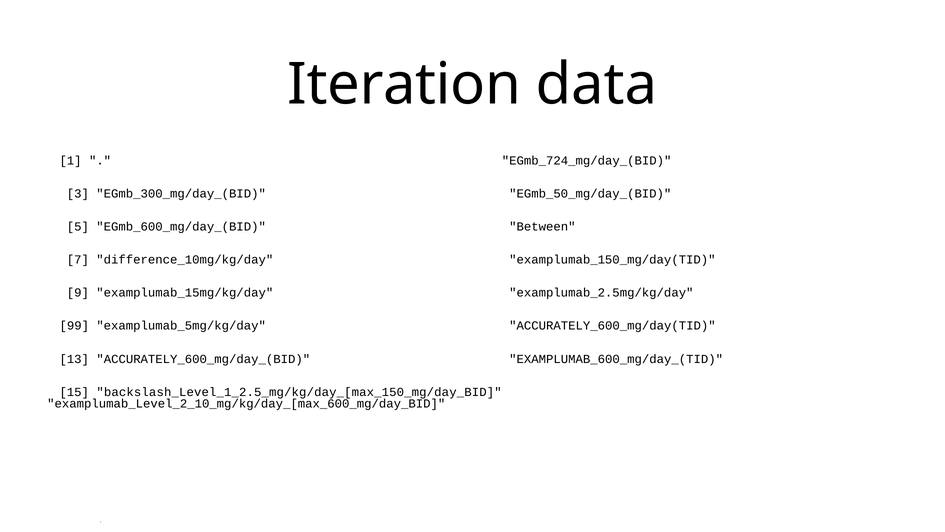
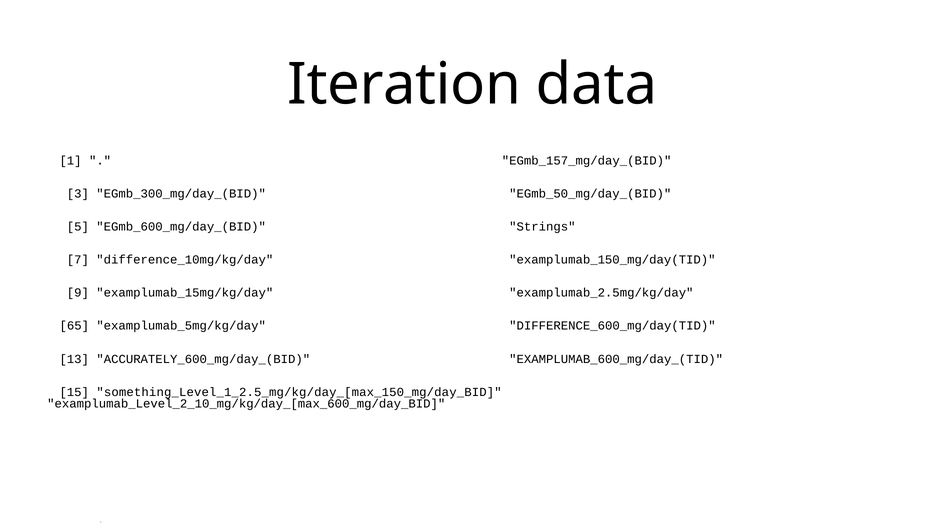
EGmb_724_mg/day_(BID: EGmb_724_mg/day_(BID -> EGmb_157_mg/day_(BID
Between: Between -> Strings
99: 99 -> 65
ACCURATELY_600_mg/day(TID: ACCURATELY_600_mg/day(TID -> DIFFERENCE_600_mg/day(TID
backslash_Level_1_2.5_mg/kg/day_[max_150_mg/day_BID: backslash_Level_1_2.5_mg/kg/day_[max_150_mg/day_BID -> something_Level_1_2.5_mg/kg/day_[max_150_mg/day_BID
